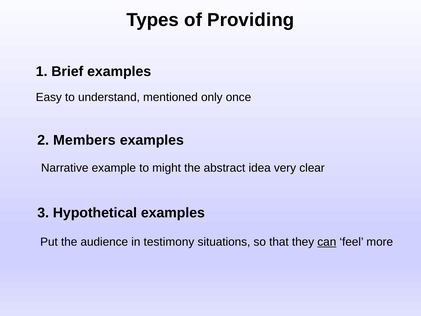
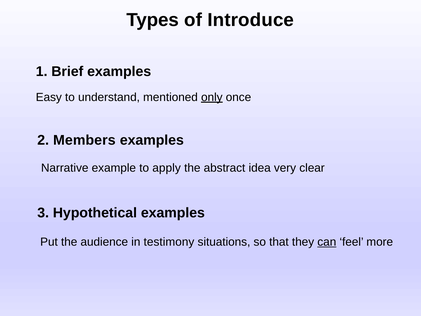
Providing: Providing -> Introduce
only underline: none -> present
might: might -> apply
